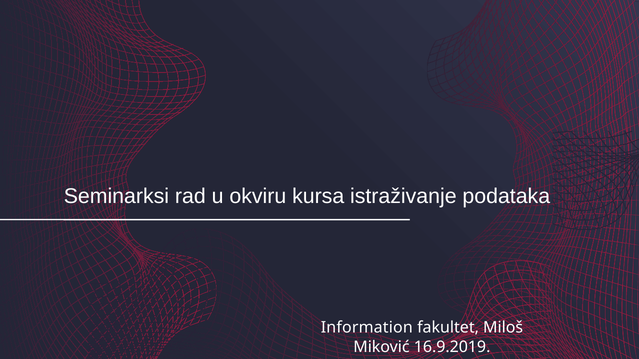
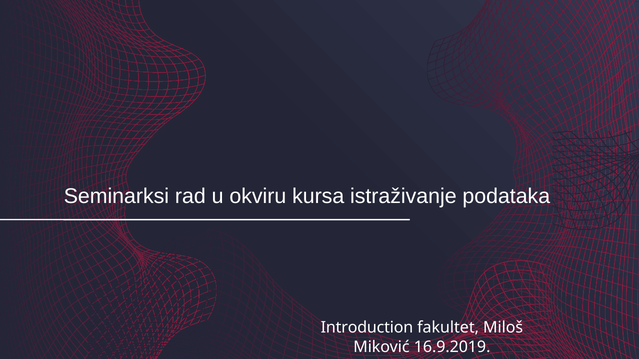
Information: Information -> Introduction
